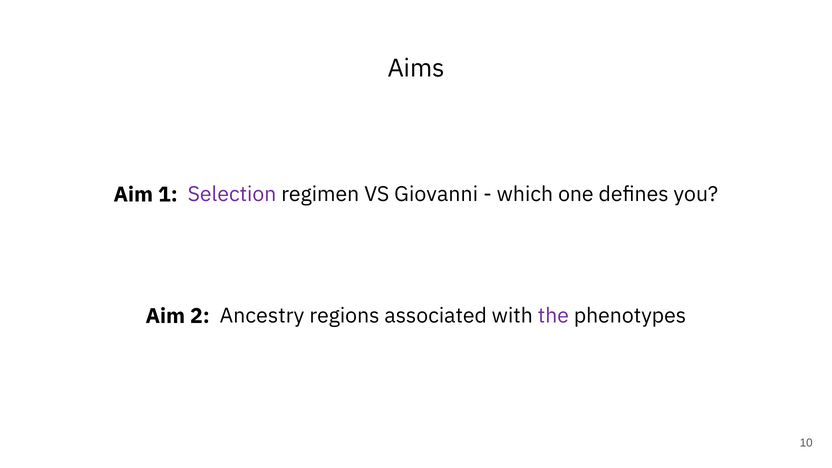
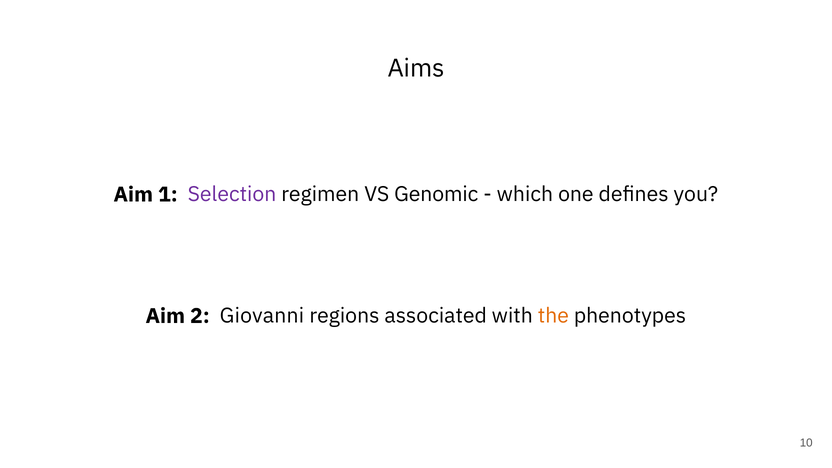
Giovanni: Giovanni -> Genomic
Ancestry: Ancestry -> Giovanni
the colour: purple -> orange
